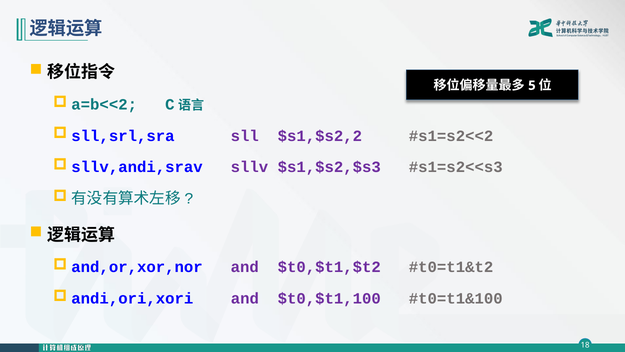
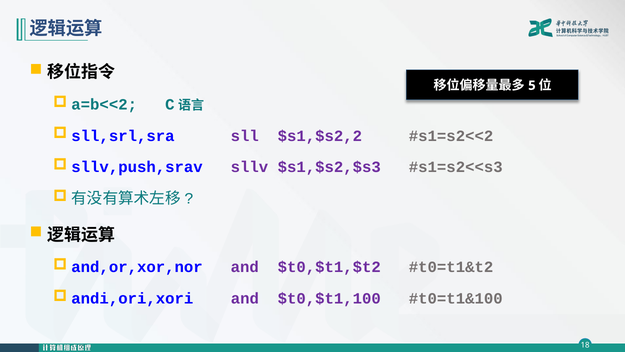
sllv,andi,srav: sllv,andi,srav -> sllv,push,srav
